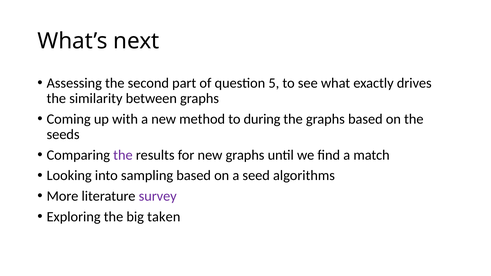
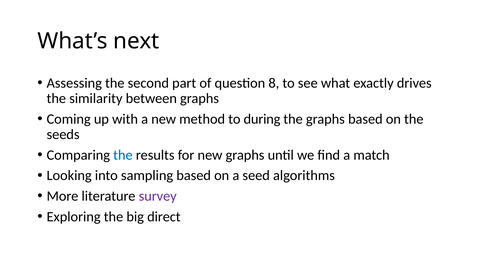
5: 5 -> 8
the at (123, 155) colour: purple -> blue
taken: taken -> direct
